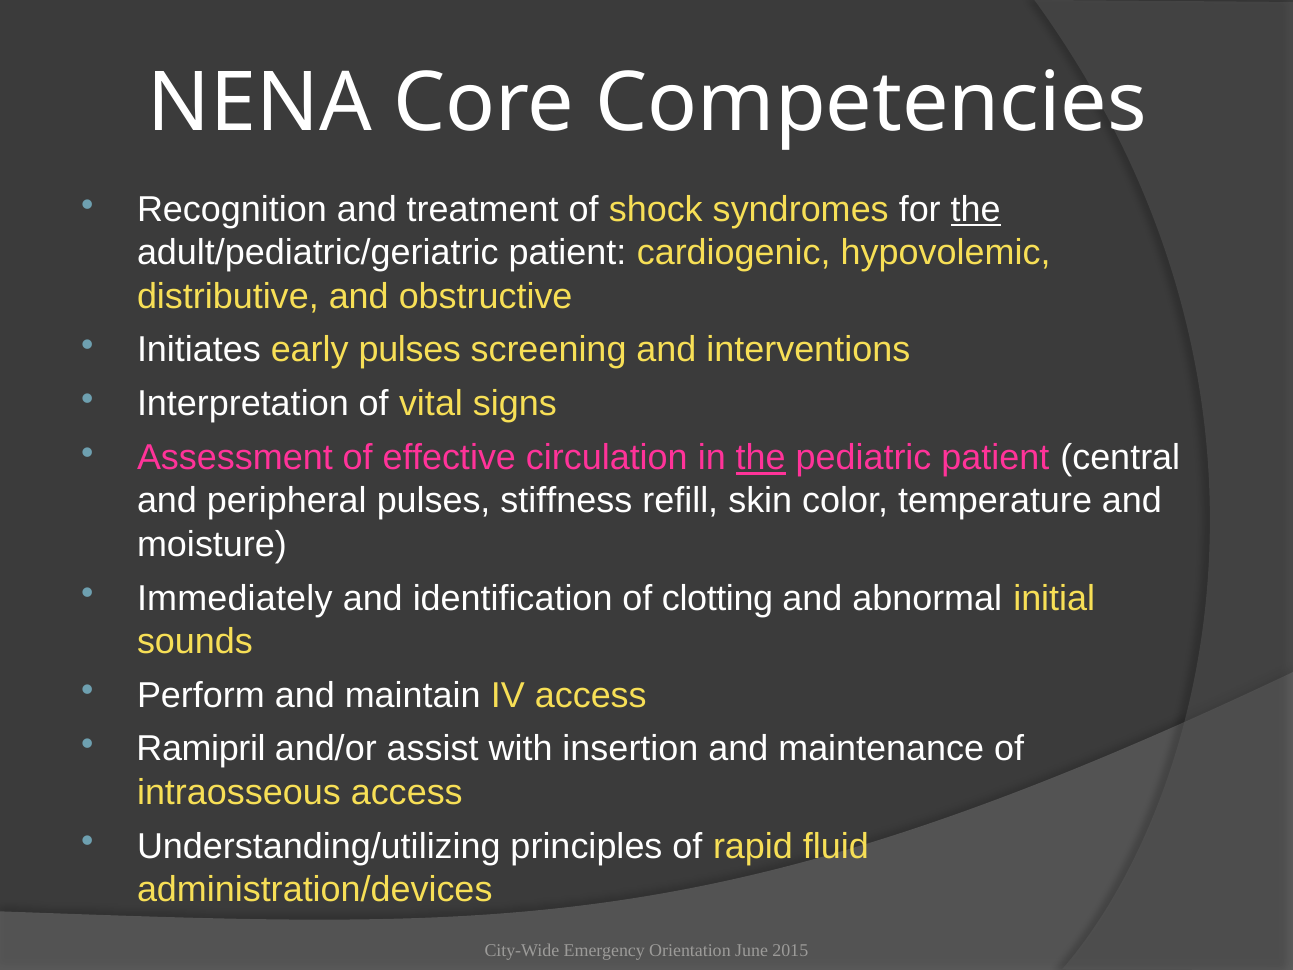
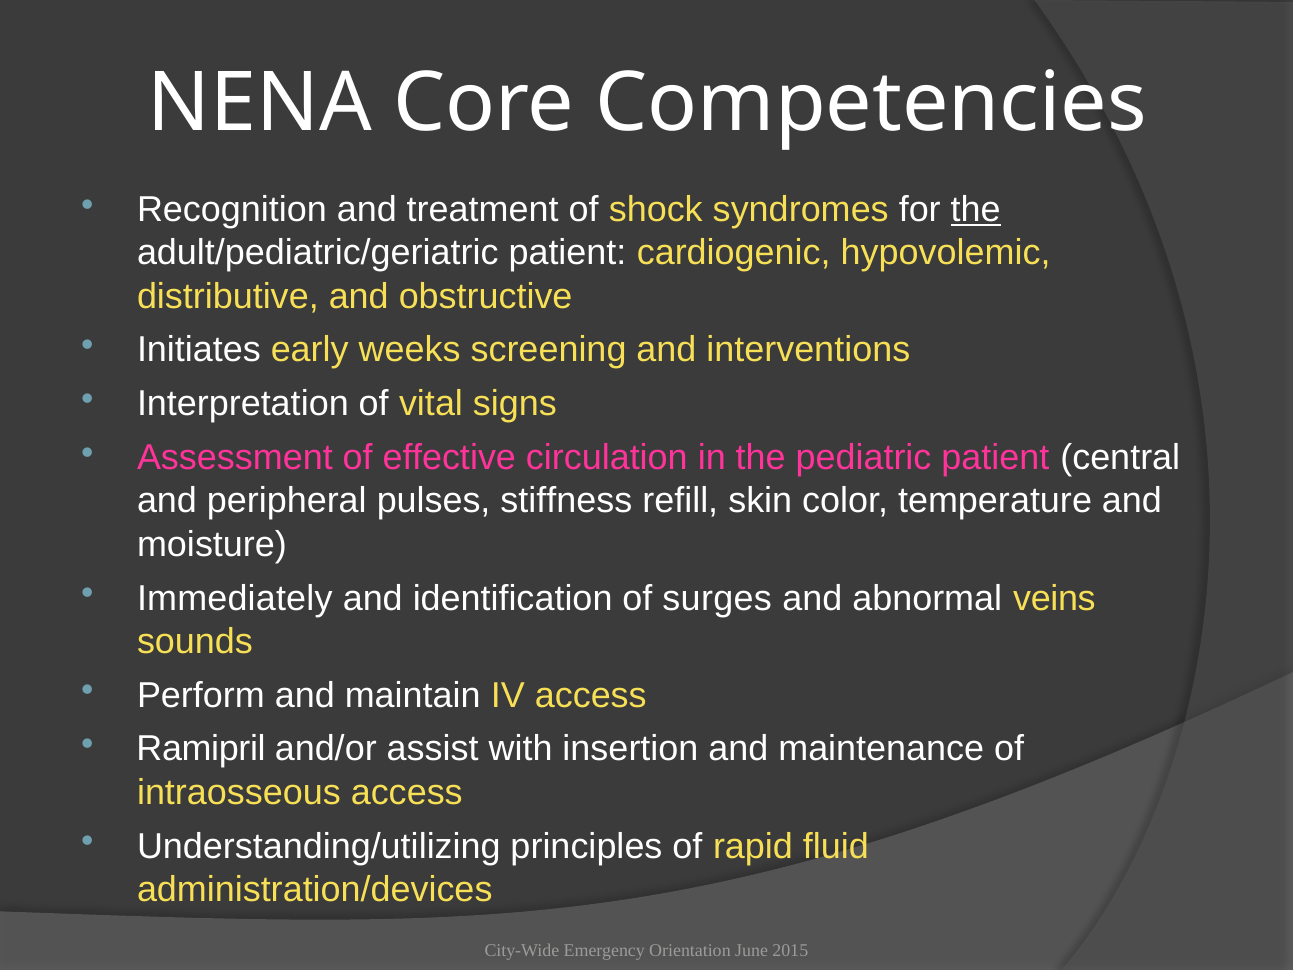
early pulses: pulses -> weeks
the at (761, 458) underline: present -> none
clotting: clotting -> surges
initial: initial -> veins
